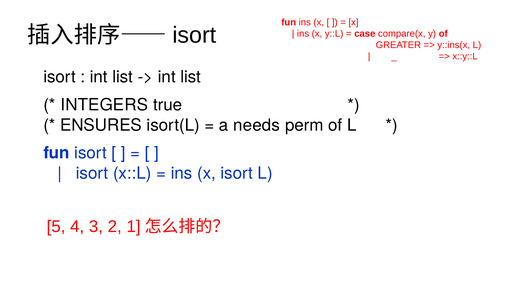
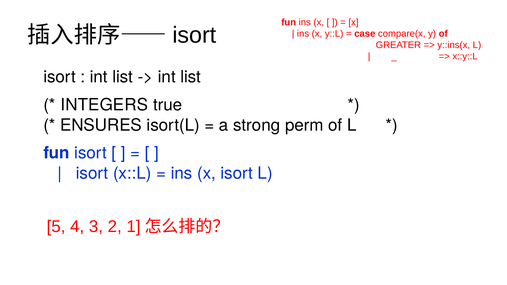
needs: needs -> strong
